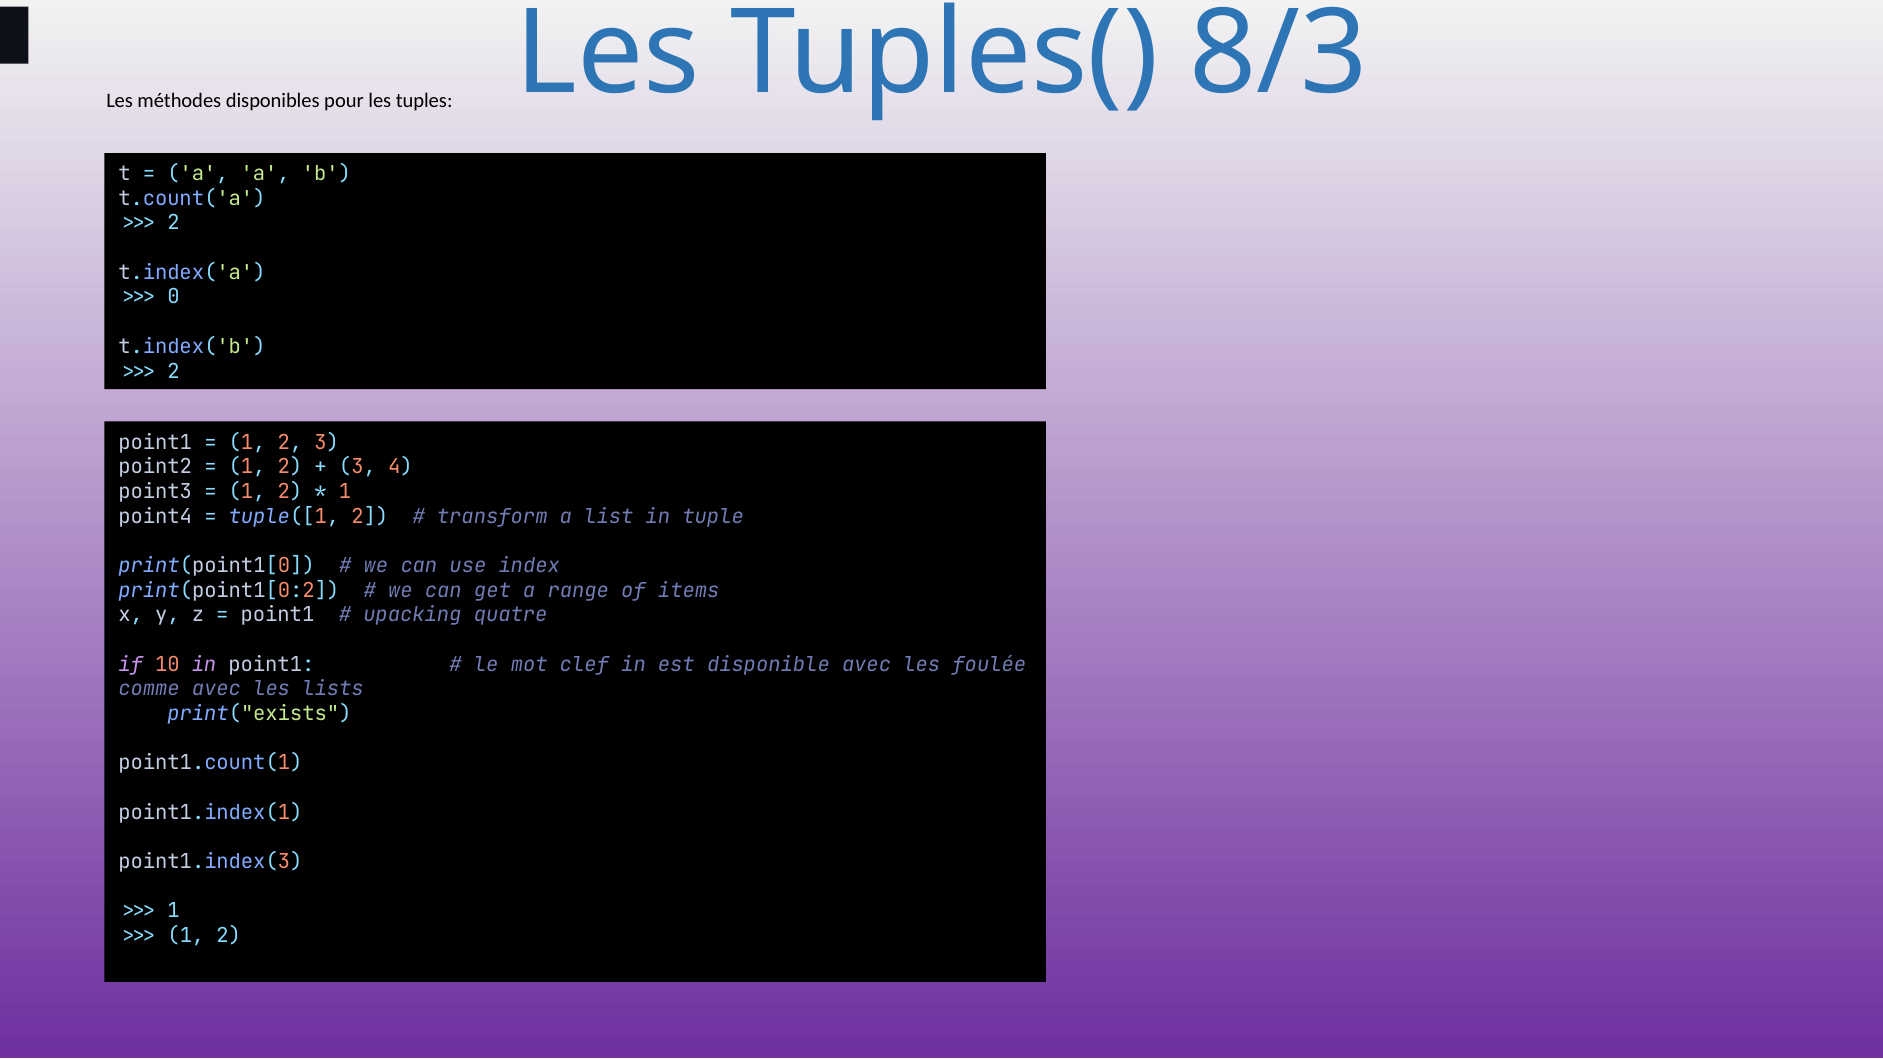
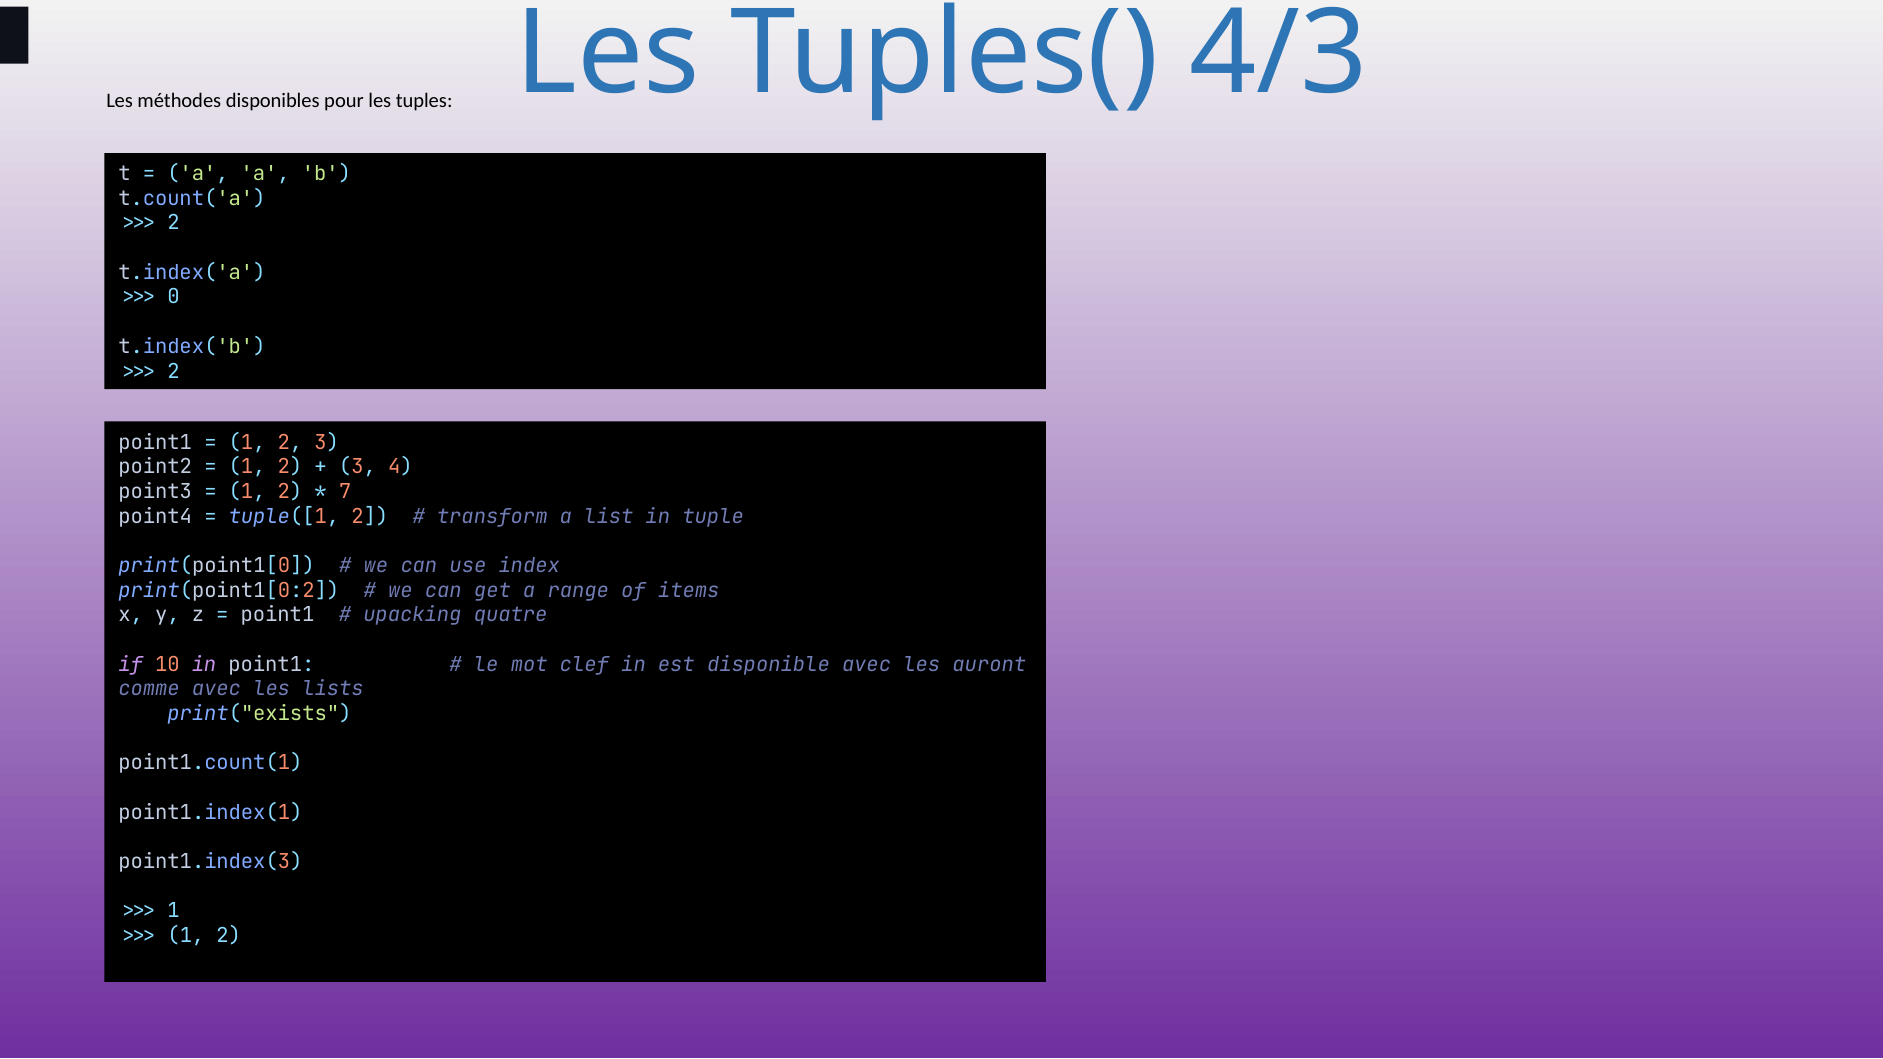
8/3: 8/3 -> 4/3
1 at (345, 492): 1 -> 7
foulée: foulée -> auront
